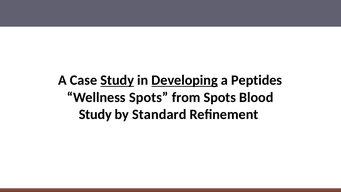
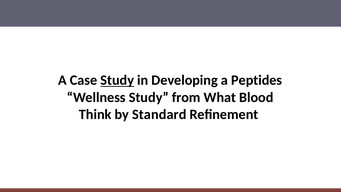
Developing underline: present -> none
Wellness Spots: Spots -> Study
from Spots: Spots -> What
Study at (95, 114): Study -> Think
